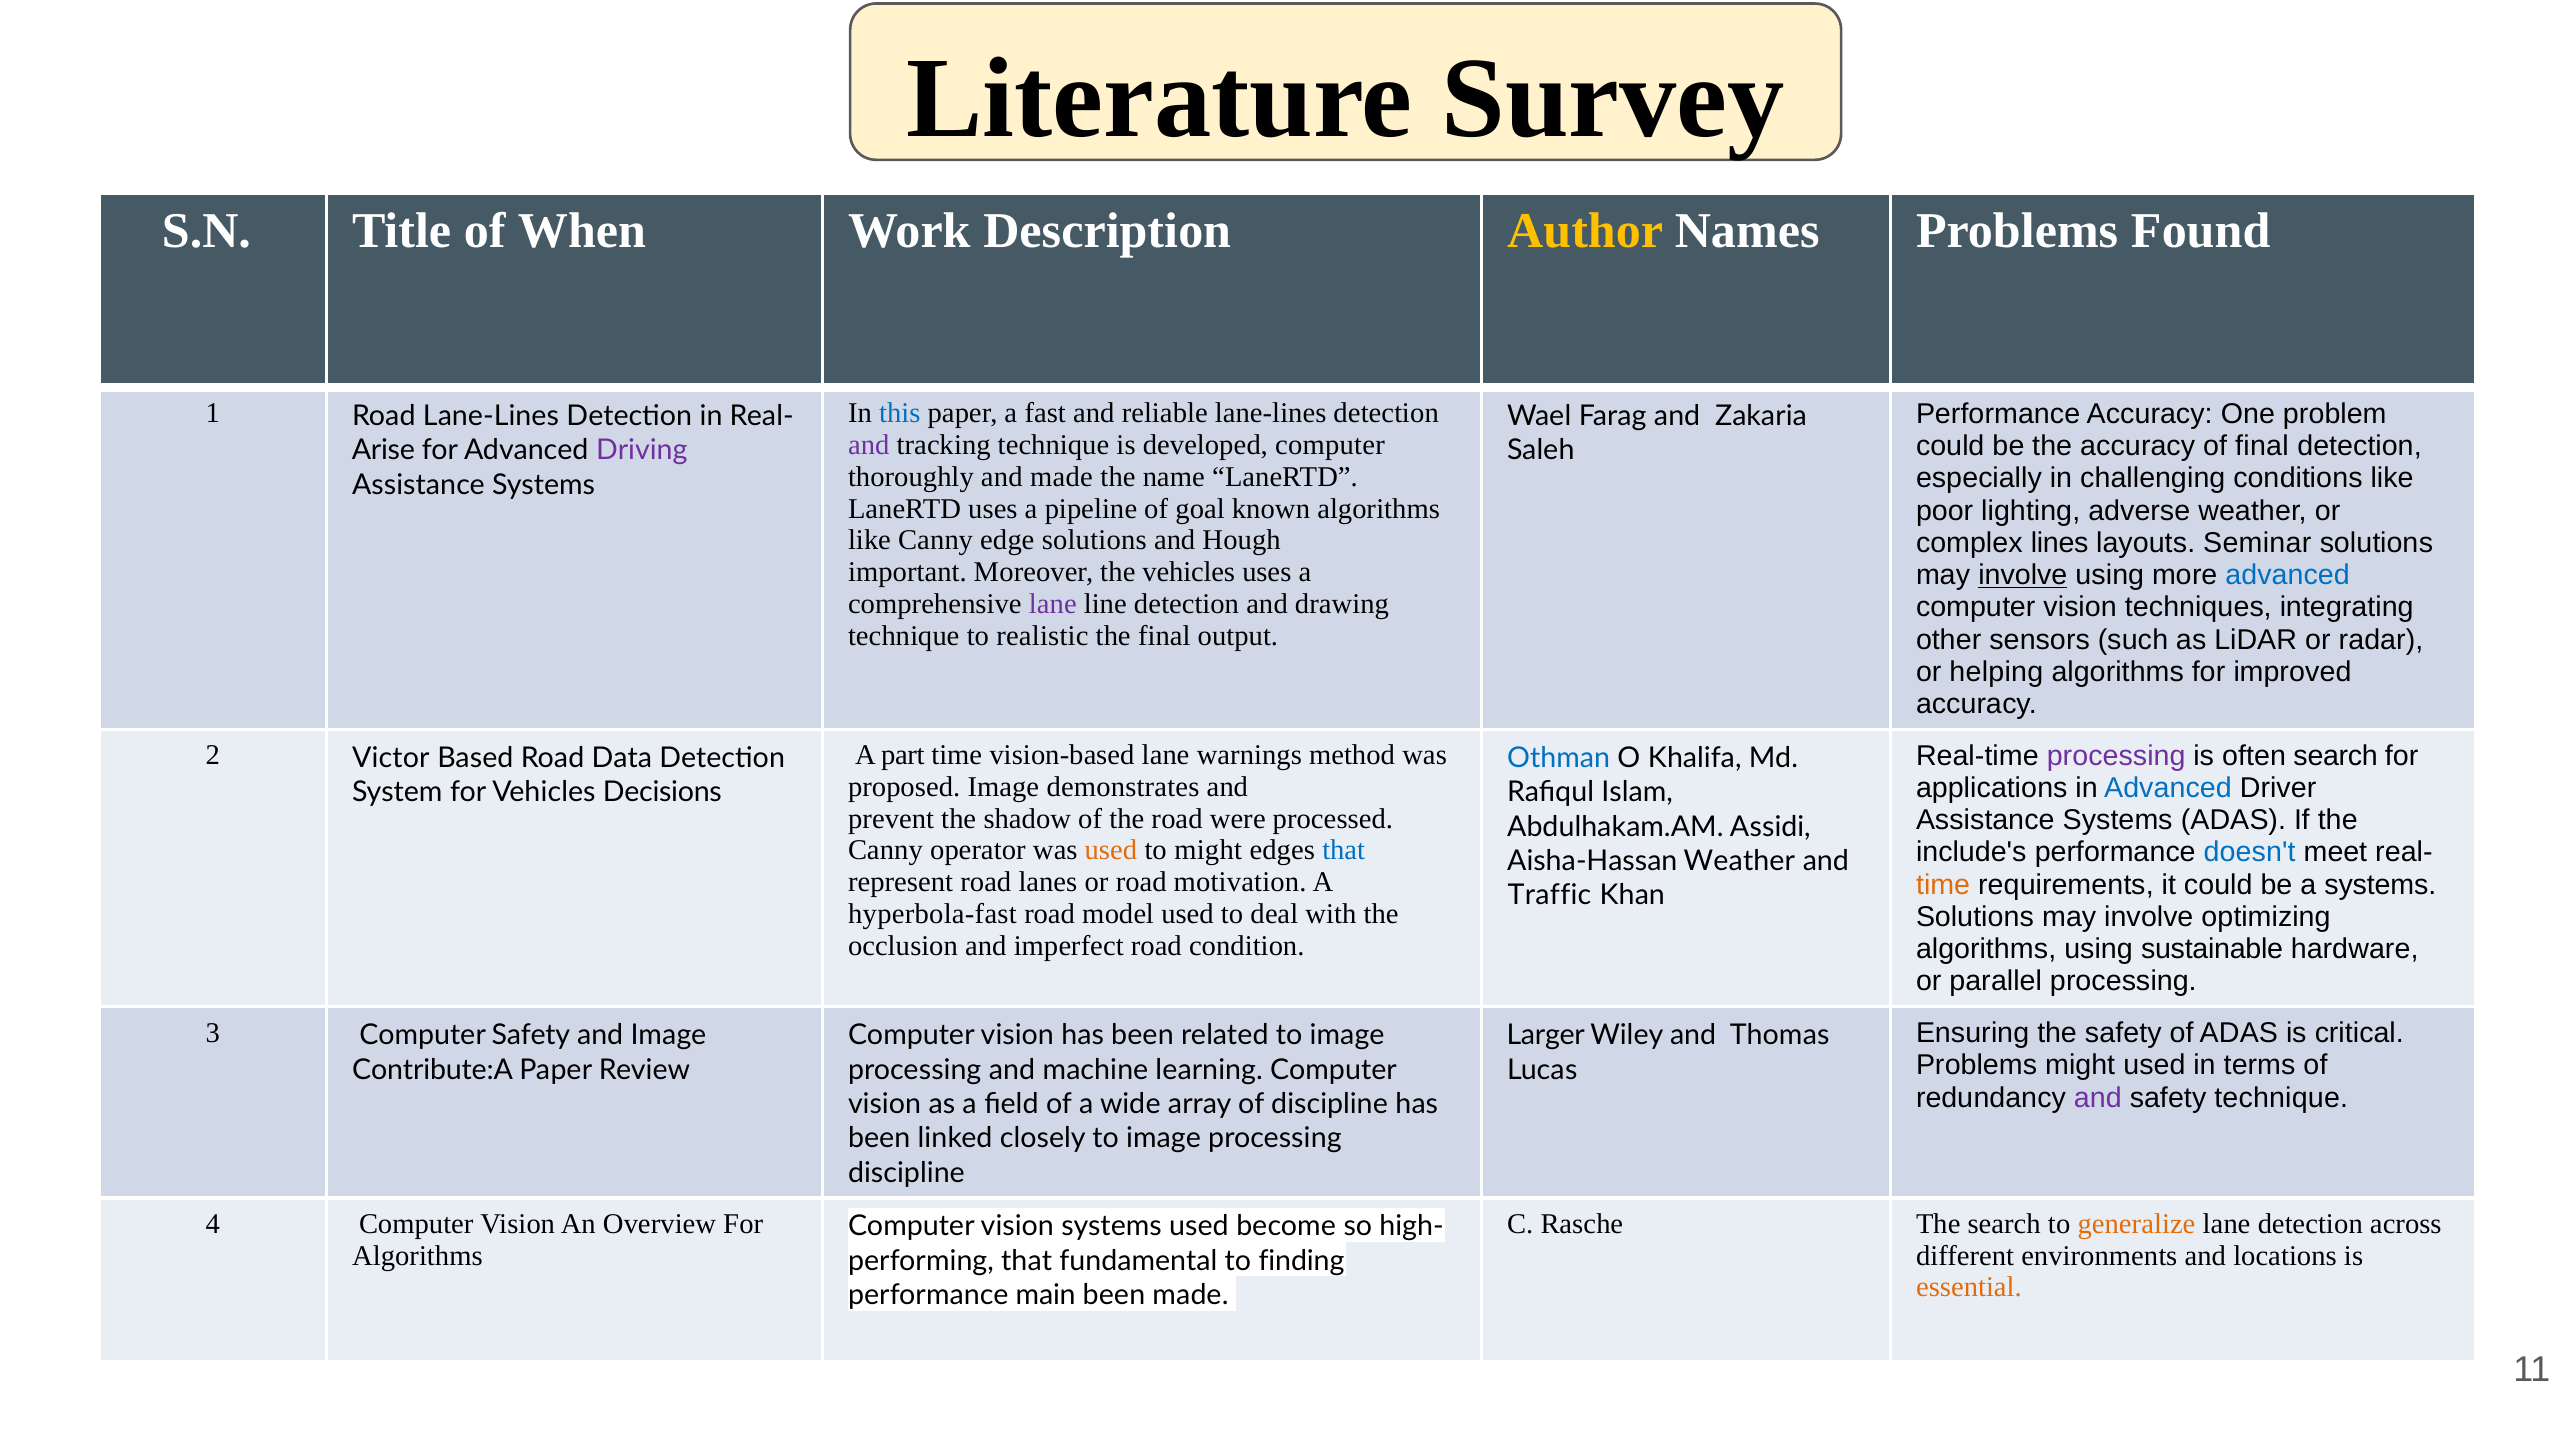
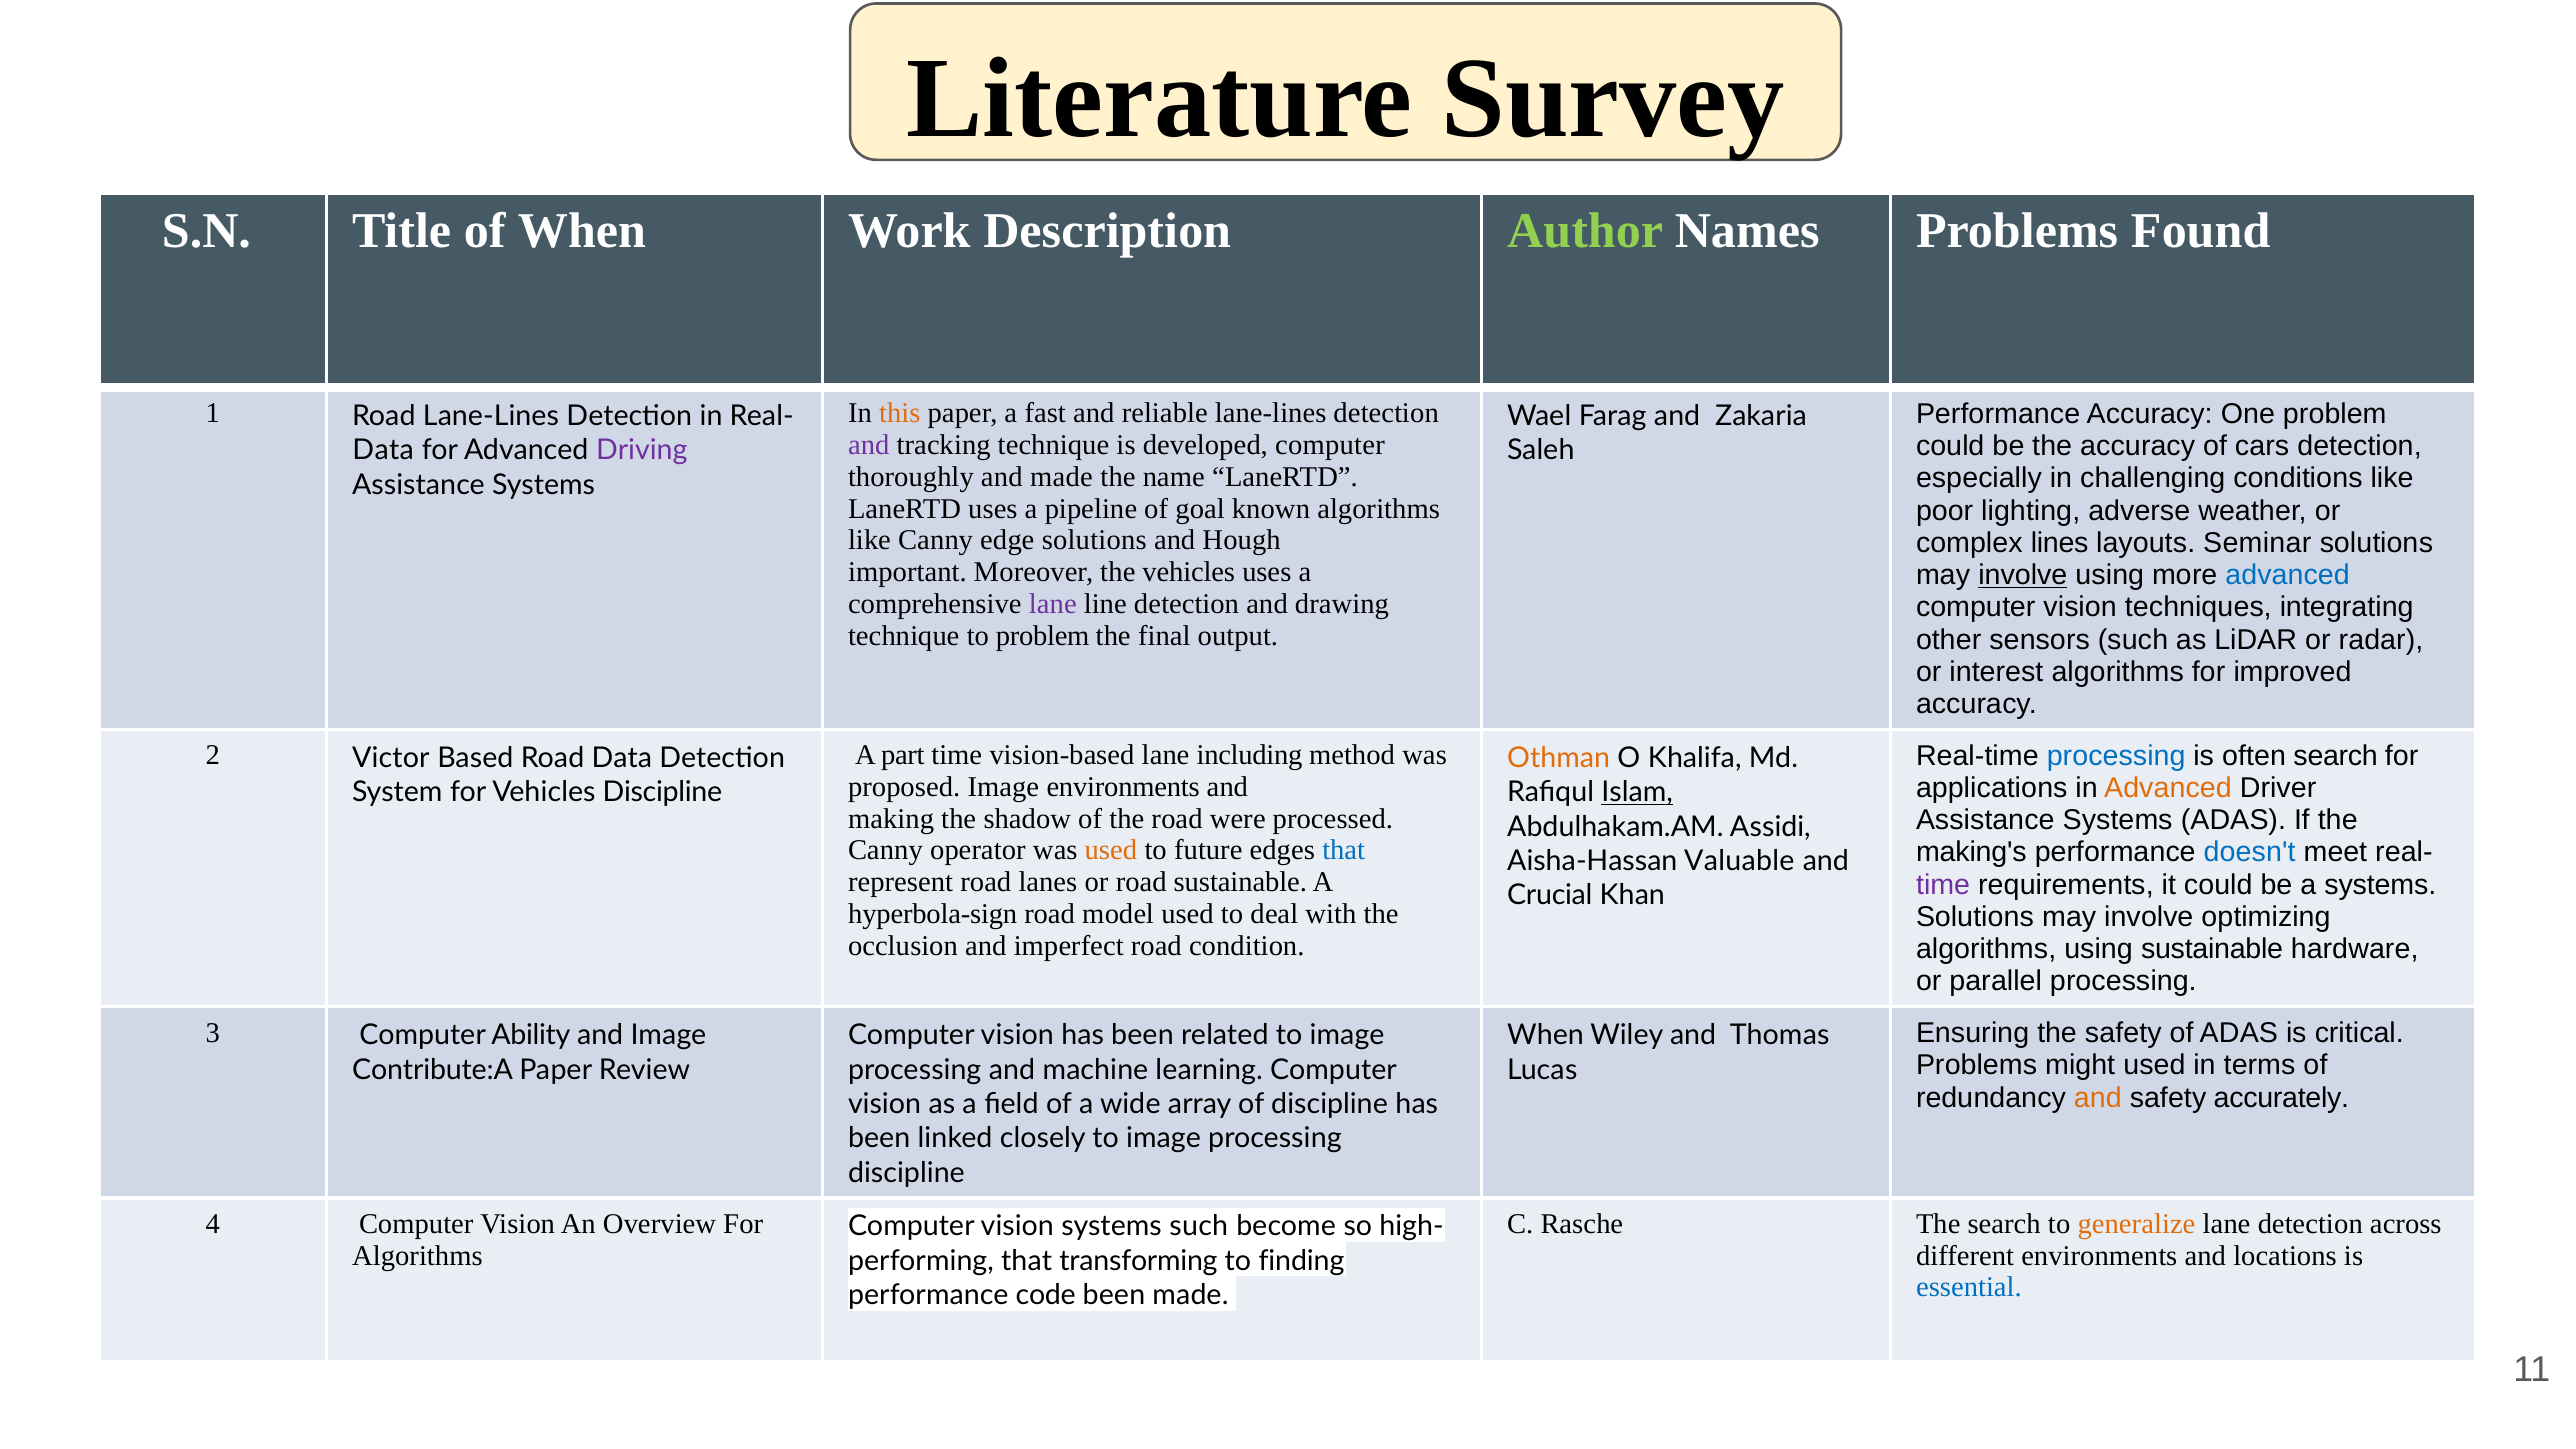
Author colour: yellow -> light green
this colour: blue -> orange
of final: final -> cars
Arise at (383, 450): Arise -> Data
to realistic: realistic -> problem
helping: helping -> interest
warnings: warnings -> including
processing at (2116, 756) colour: purple -> blue
Othman colour: blue -> orange
Image demonstrates: demonstrates -> environments
Advanced at (2168, 788) colour: blue -> orange
Vehicles Decisions: Decisions -> Discipline
Islam underline: none -> present
prevent: prevent -> making
to might: might -> future
include's: include's -> making's
Aisha-Hassan Weather: Weather -> Valuable
road motivation: motivation -> sustainable
time at (1943, 885) colour: orange -> purple
Traffic: Traffic -> Crucial
hyperbola-fast: hyperbola-fast -> hyperbola-sign
Computer Safety: Safety -> Ability
Larger at (1546, 1035): Larger -> When
and at (2098, 1098) colour: purple -> orange
safety technique: technique -> accurately
systems used: used -> such
fundamental: fundamental -> transforming
essential colour: orange -> blue
main: main -> code
